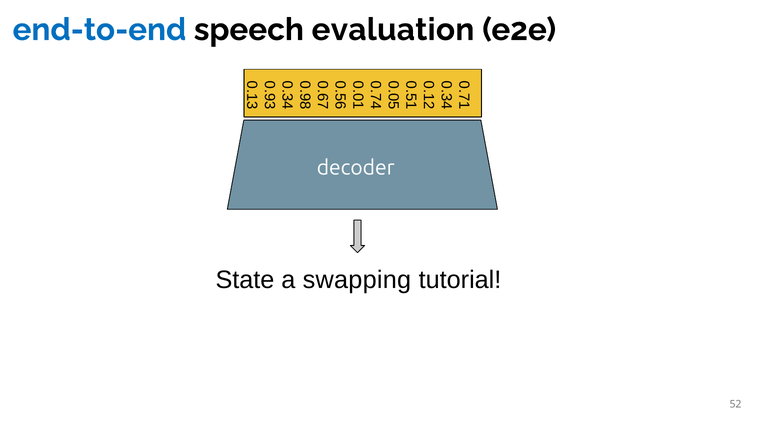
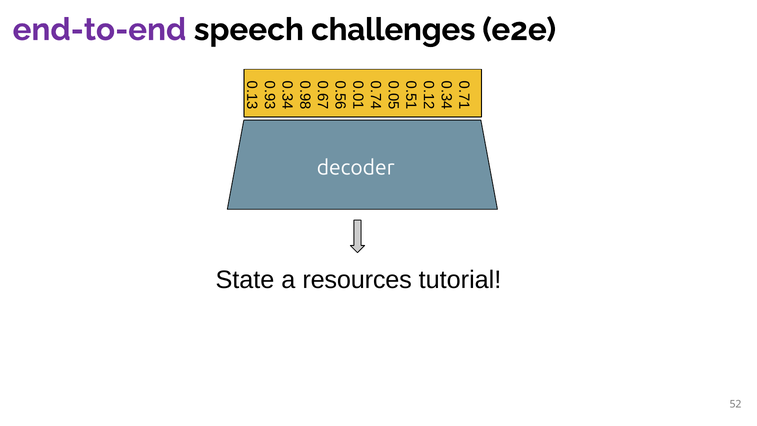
end-to-end colour: blue -> purple
evaluation: evaluation -> challenges
swapping: swapping -> resources
